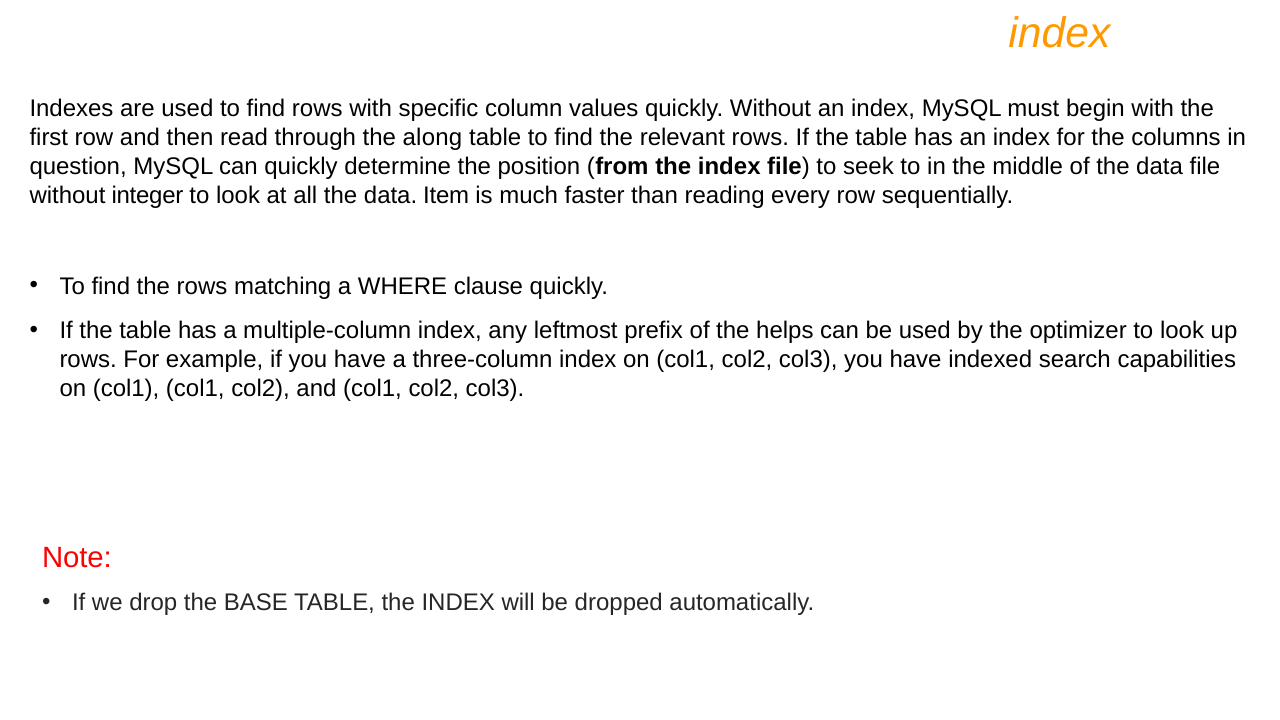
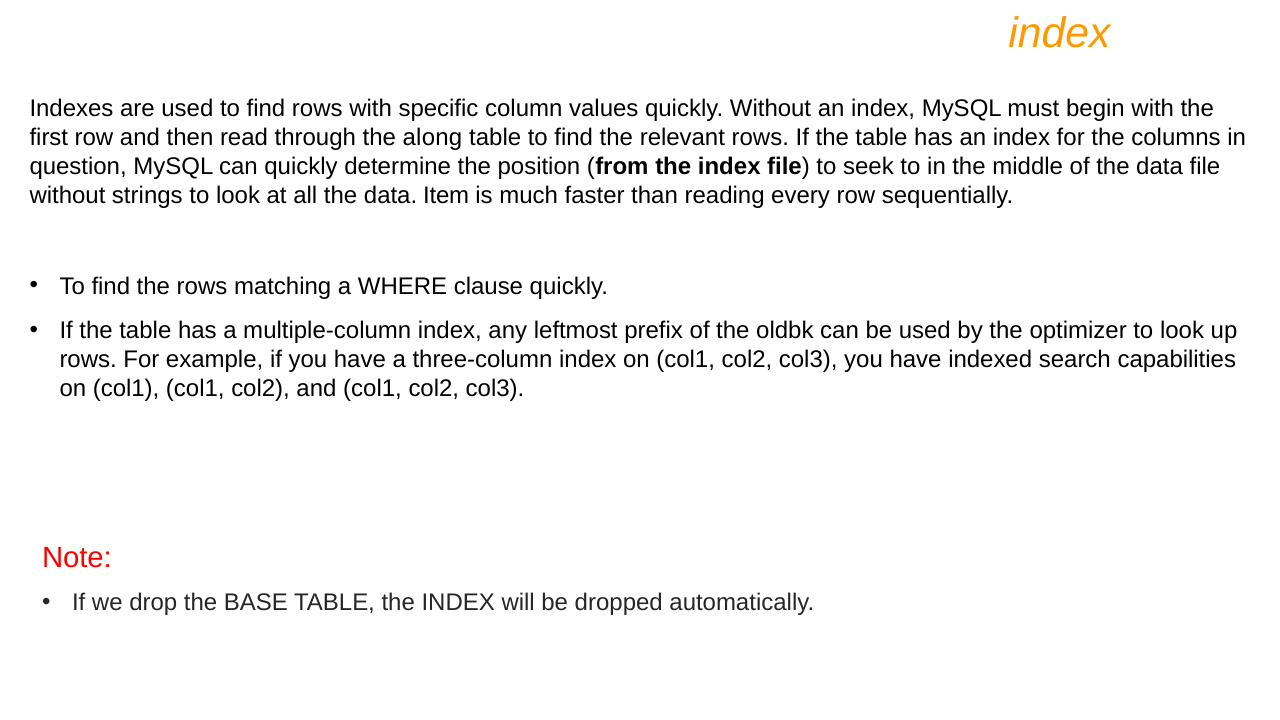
integer: integer -> strings
helps: helps -> oldbk
